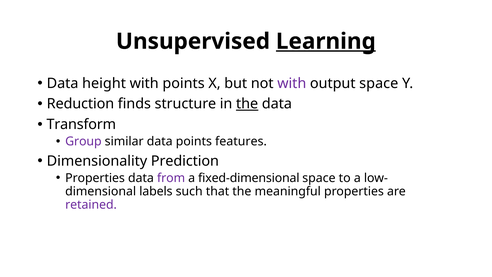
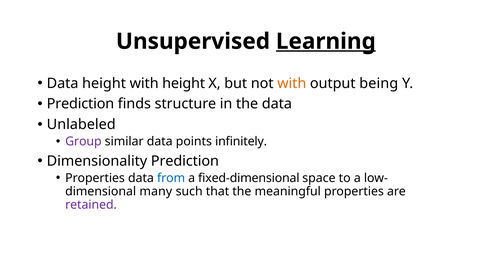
with points: points -> height
with at (292, 83) colour: purple -> orange
output space: space -> being
Reduction at (80, 104): Reduction -> Prediction
the at (247, 104) underline: present -> none
Transform: Transform -> Unlabeled
features: features -> infinitely
from colour: purple -> blue
labels: labels -> many
